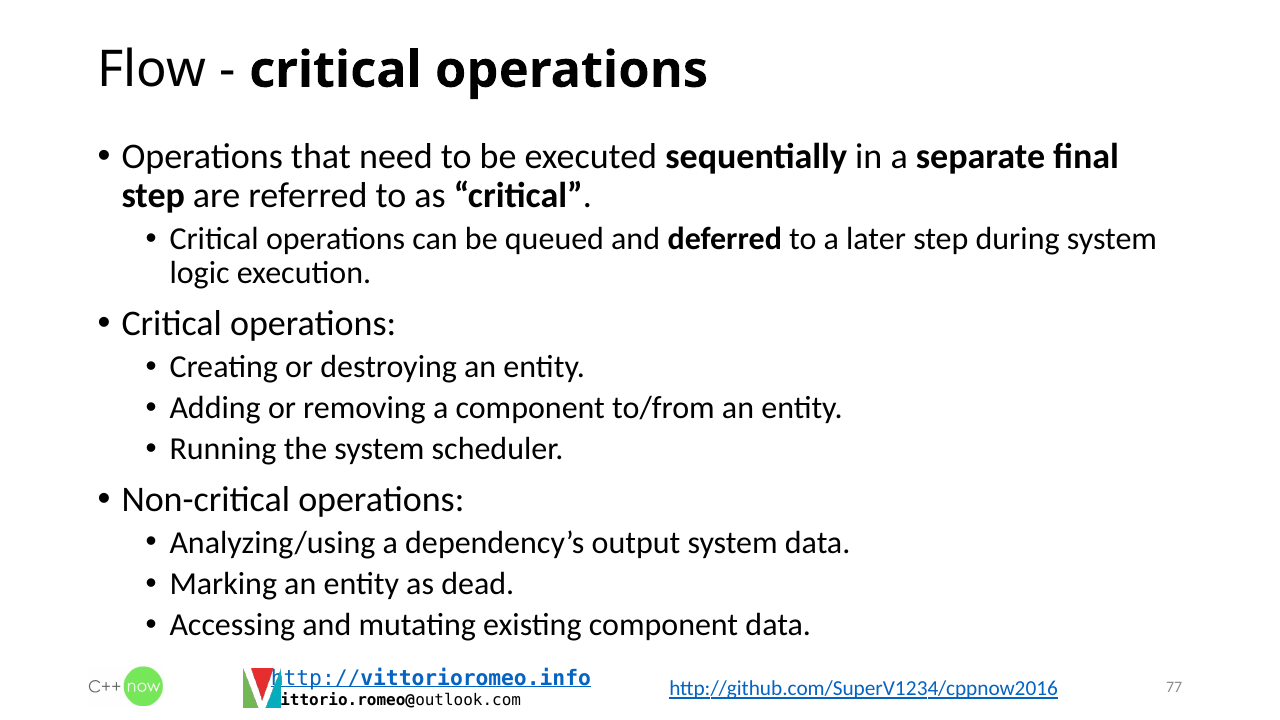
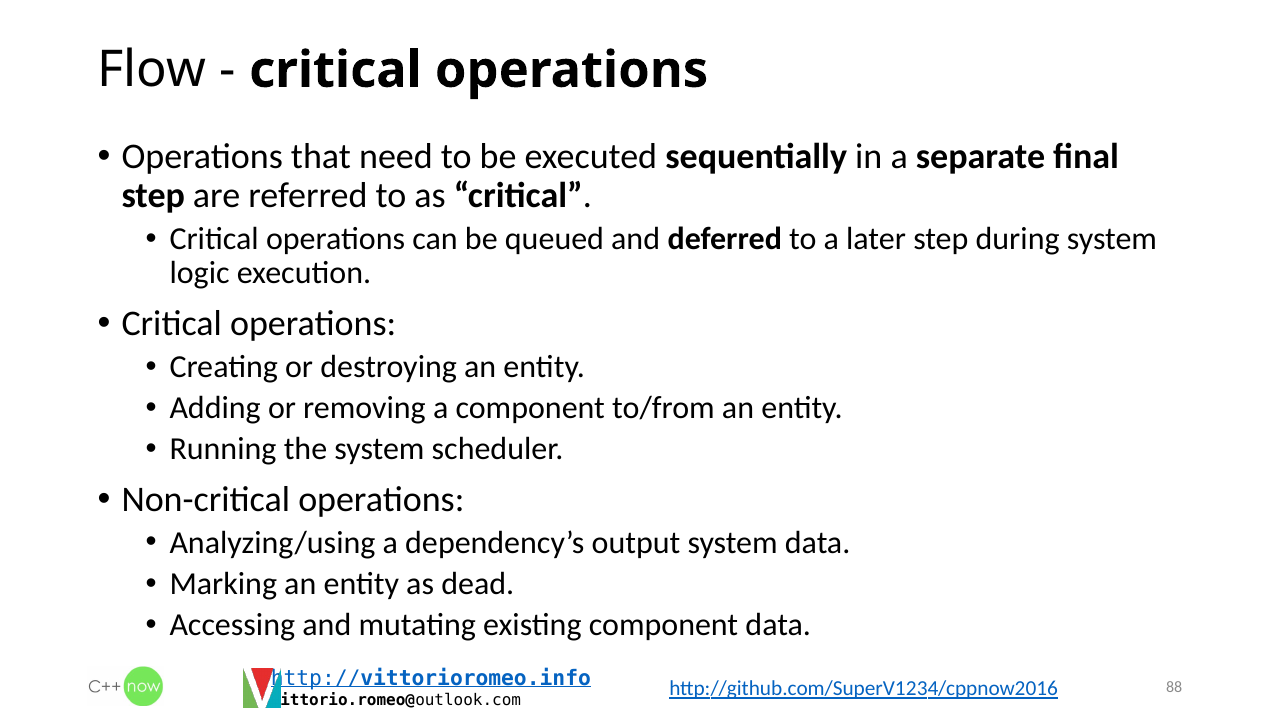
77: 77 -> 88
